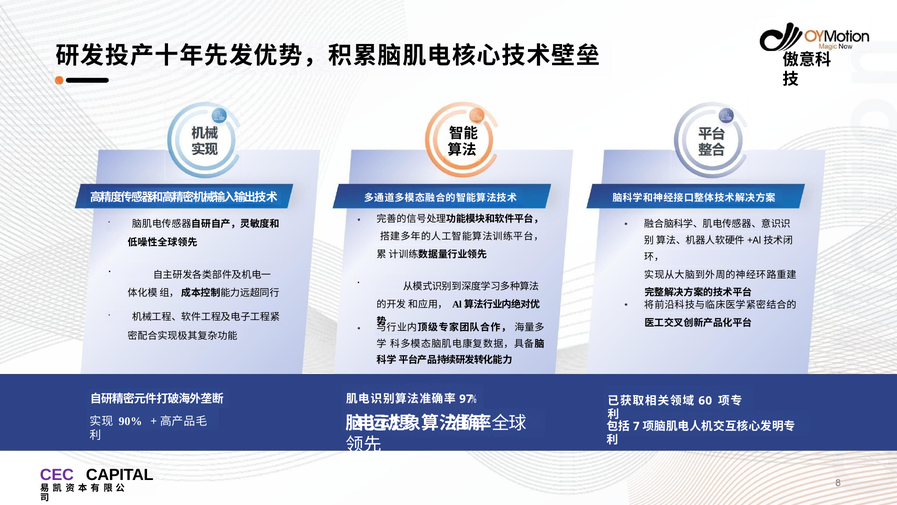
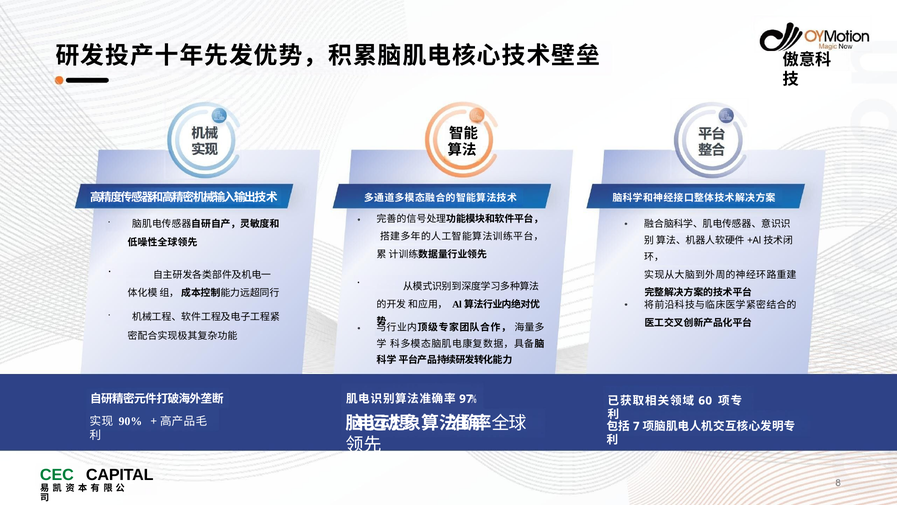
CEC colour: purple -> green
